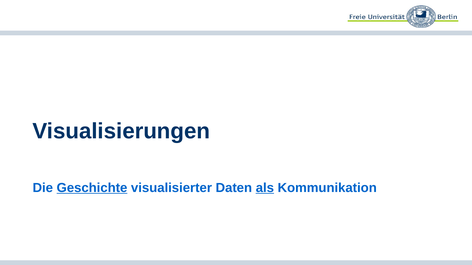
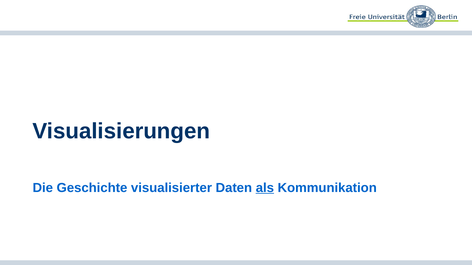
Geschichte underline: present -> none
